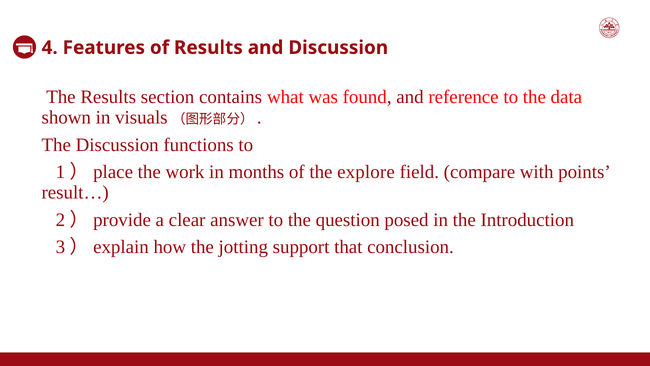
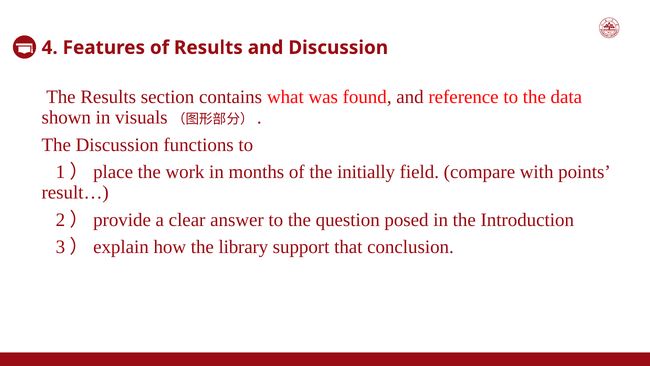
explore: explore -> initially
jotting: jotting -> library
